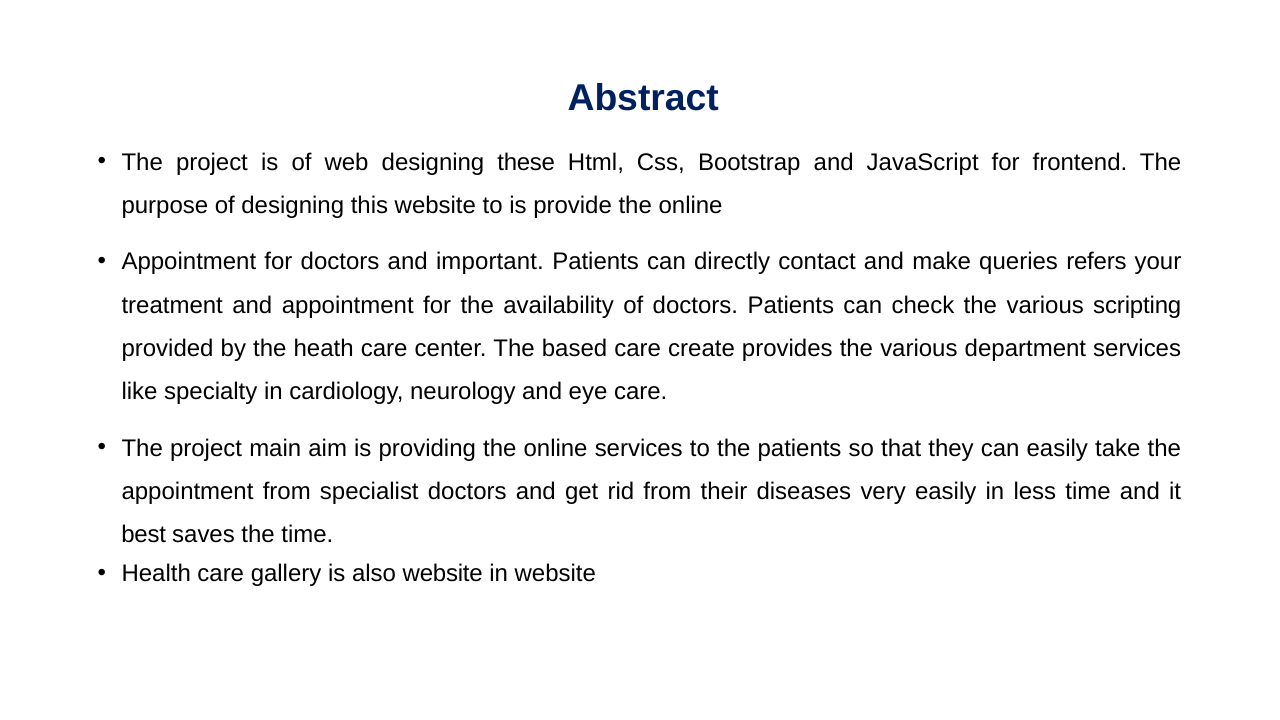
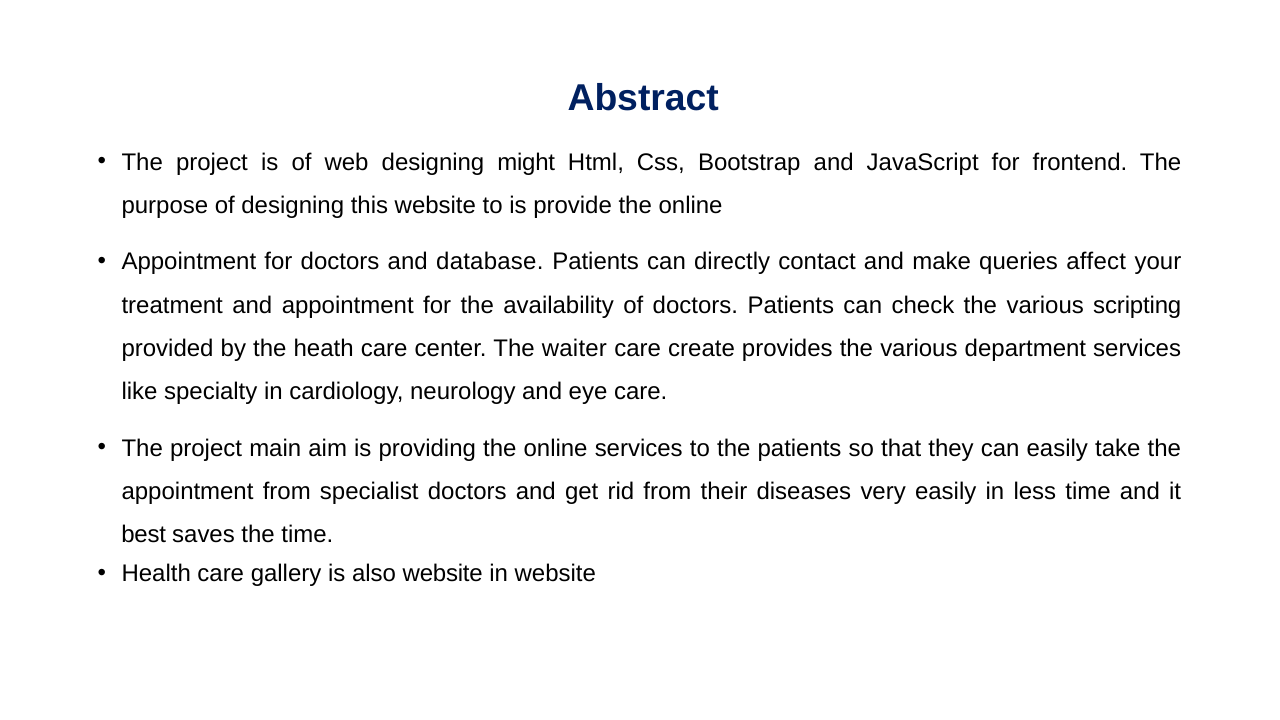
these: these -> might
important: important -> database
refers: refers -> affect
based: based -> waiter
